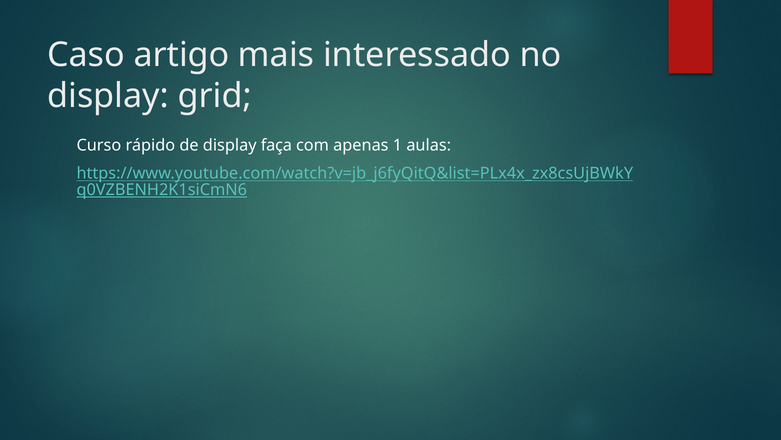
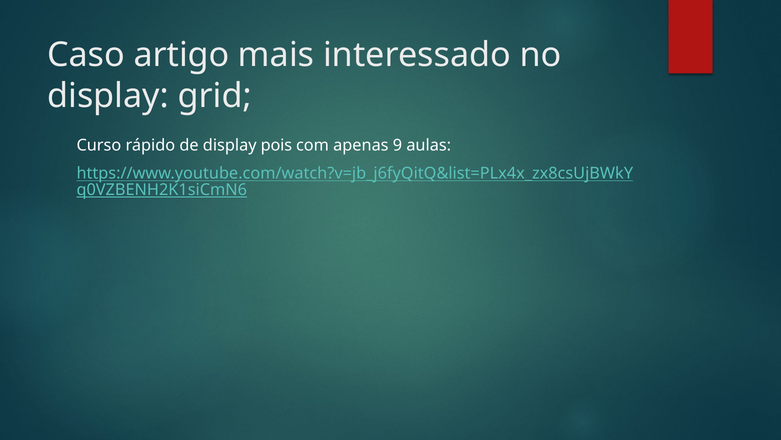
faça: faça -> pois
1: 1 -> 9
